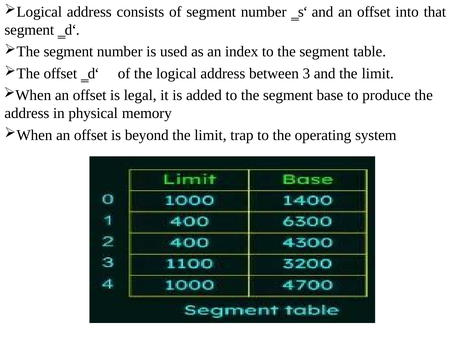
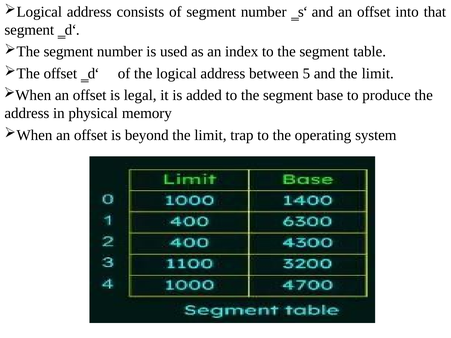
3: 3 -> 5
